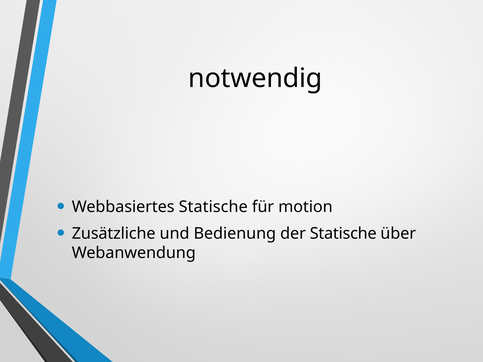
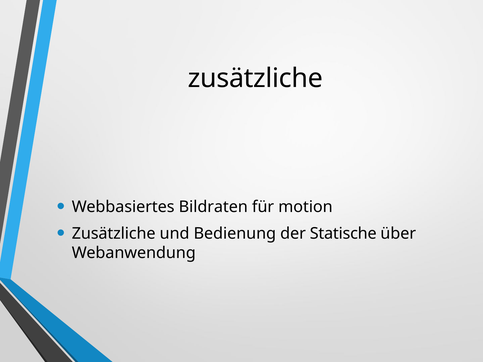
notwendig at (255, 78): notwendig -> zusätzliche
Webbasiertes Statische: Statische -> Bildraten
